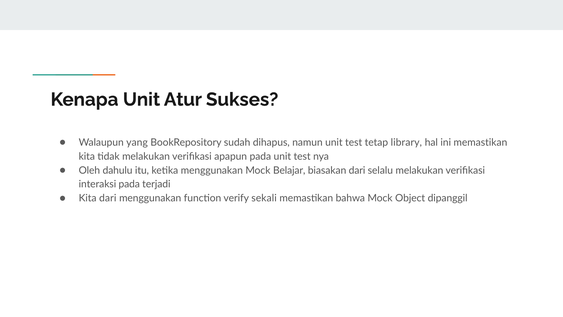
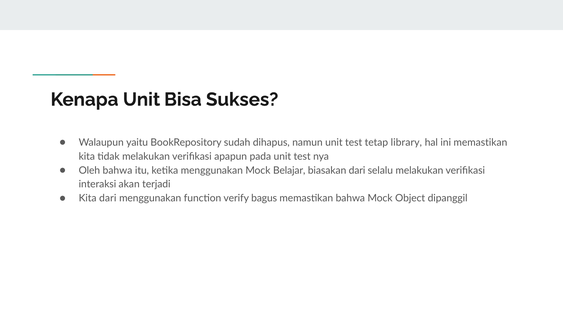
Atur: Atur -> Bisa
yang: yang -> yaitu
Oleh dahulu: dahulu -> bahwa
interaksi pada: pada -> akan
sekali: sekali -> bagus
